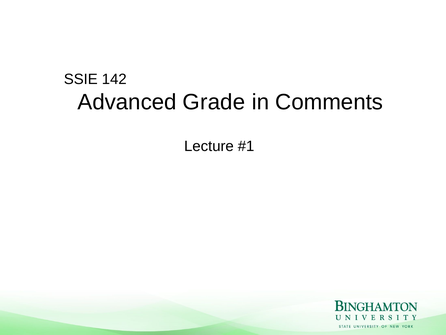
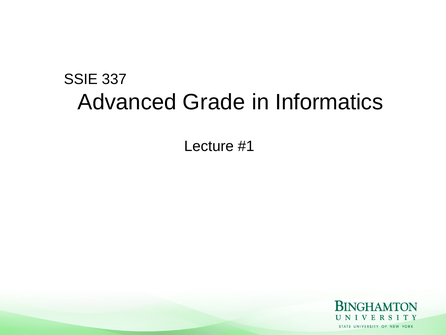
142: 142 -> 337
Comments: Comments -> Informatics
